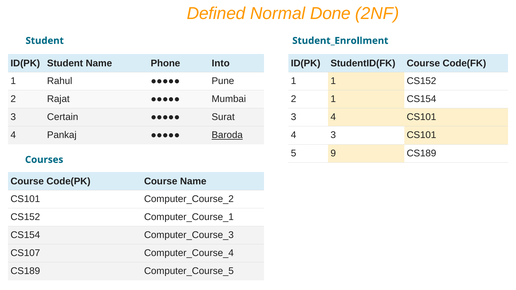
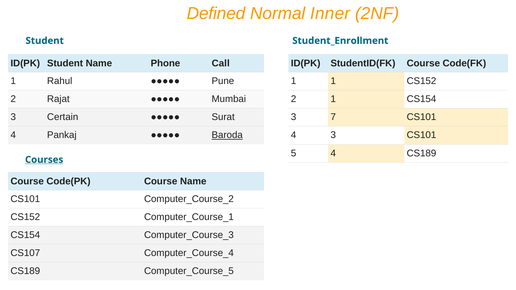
Done: Done -> Inner
Into: Into -> Call
3 4: 4 -> 7
5 9: 9 -> 4
Courses underline: none -> present
